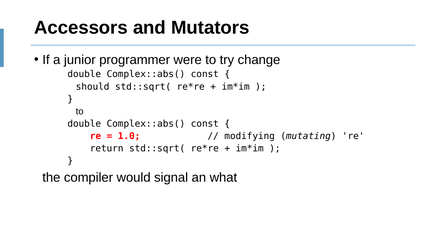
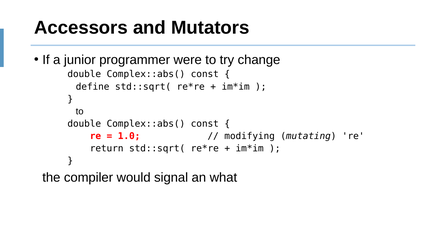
should: should -> define
